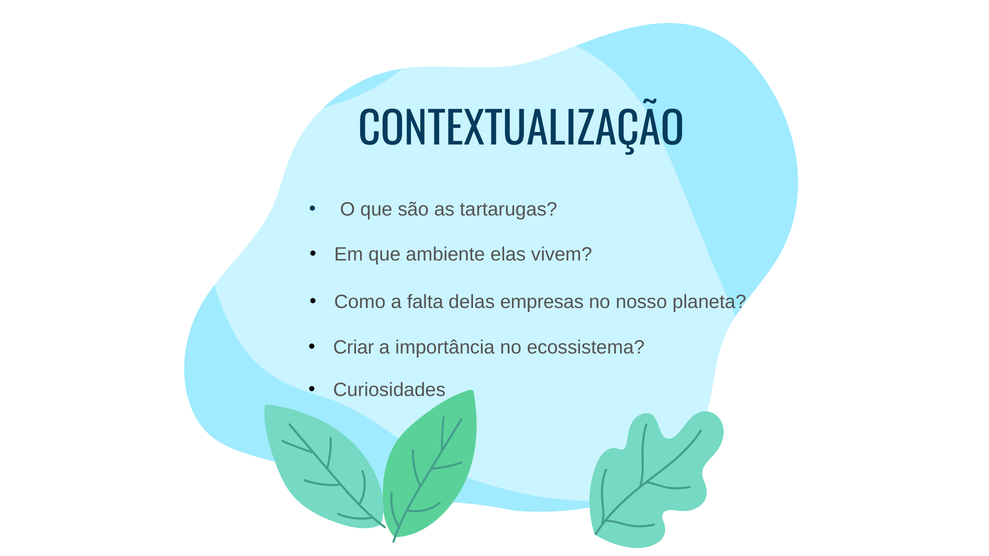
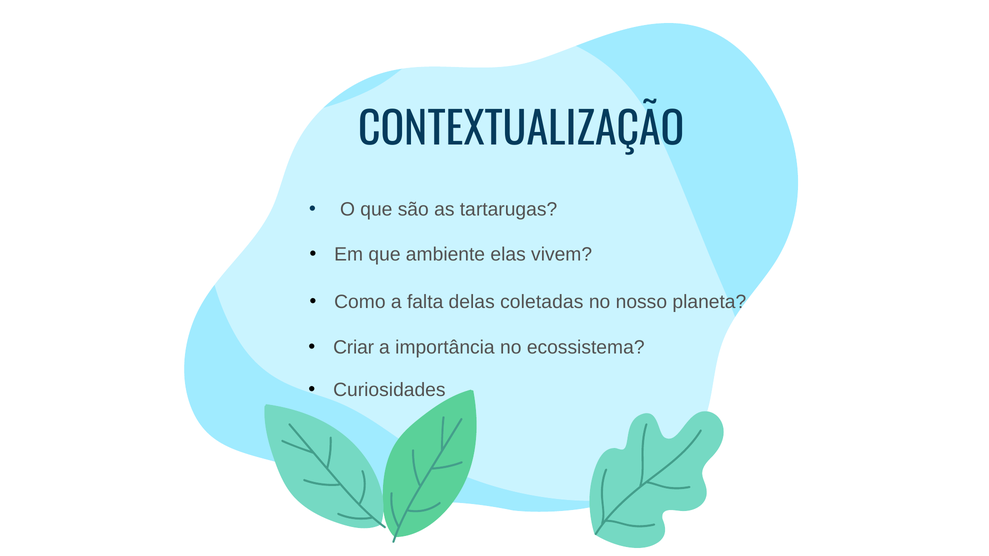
empresas: empresas -> coletadas
